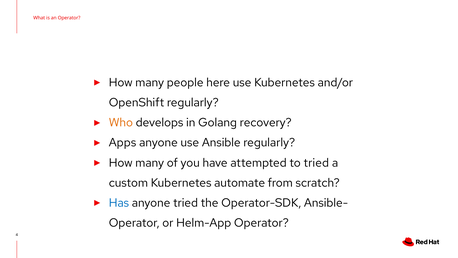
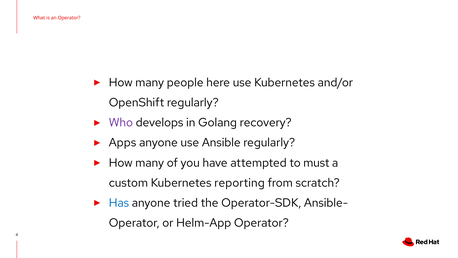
Who colour: orange -> purple
to tried: tried -> must
automate: automate -> reporting
